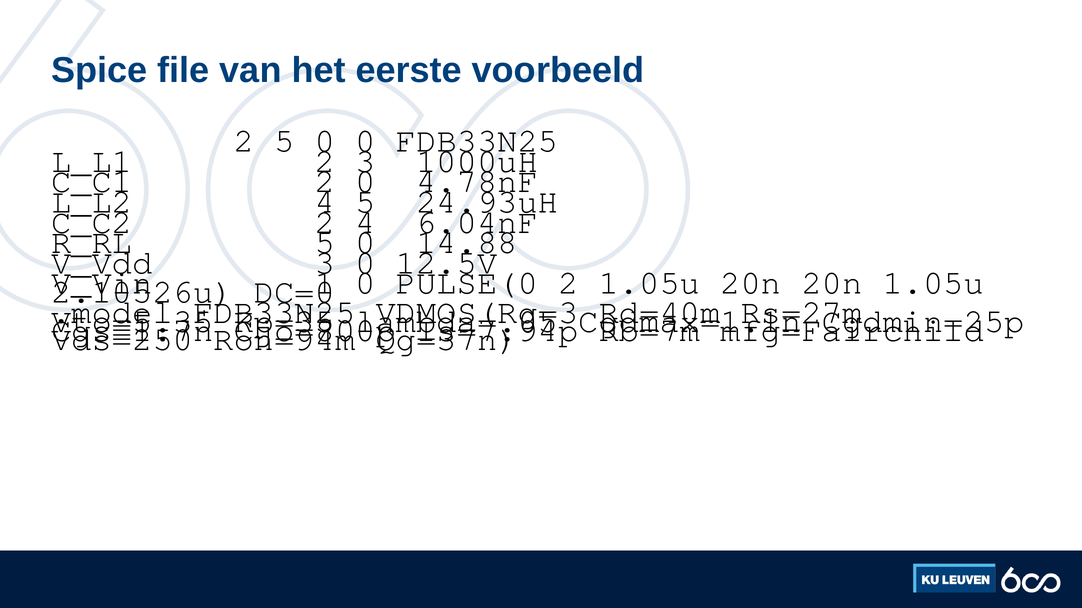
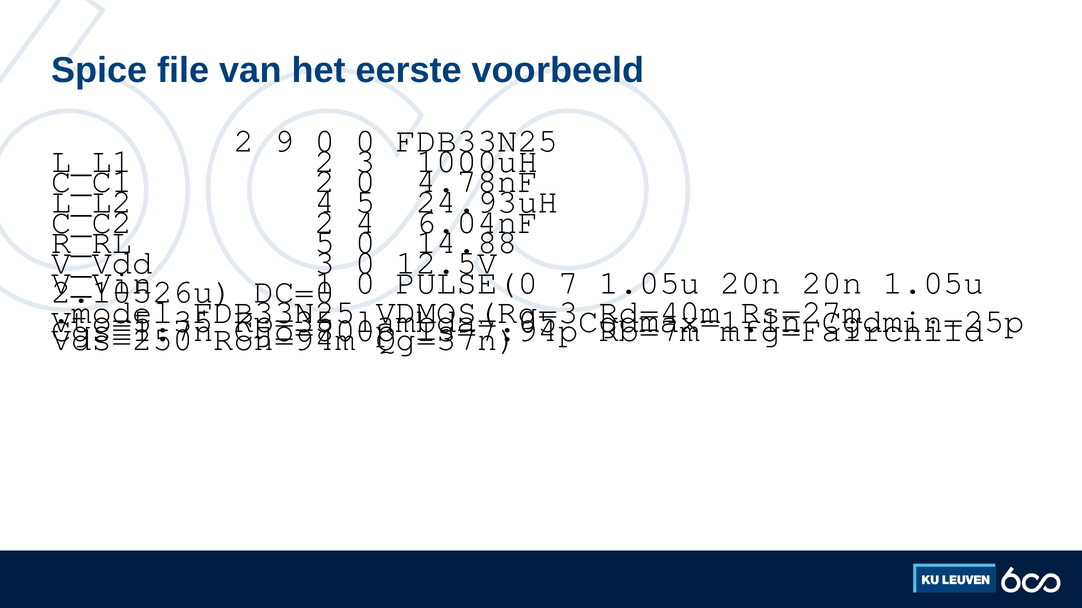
2 5: 5 -> 9
2 at (568, 283): 2 -> 7
